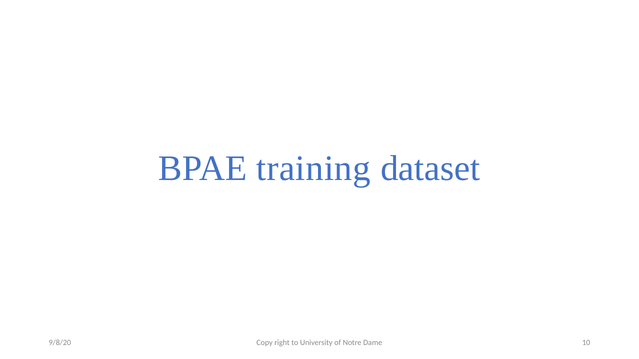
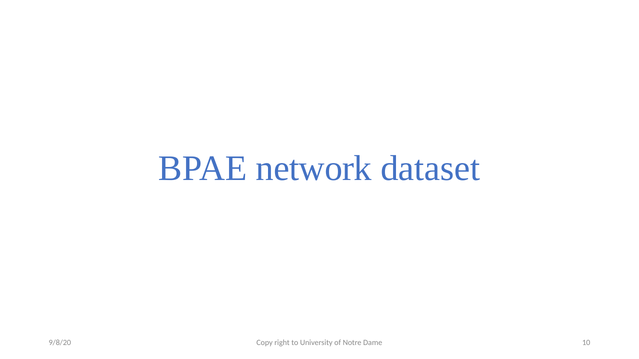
training: training -> network
